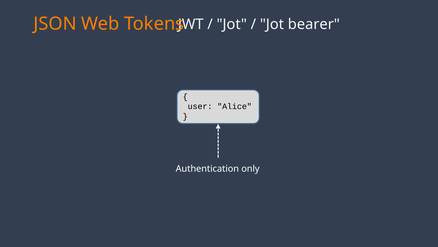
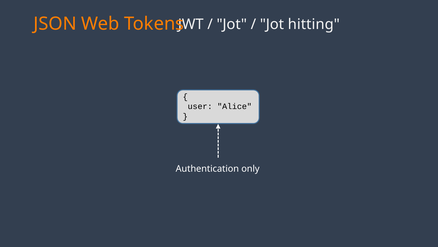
bearer: bearer -> hitting
